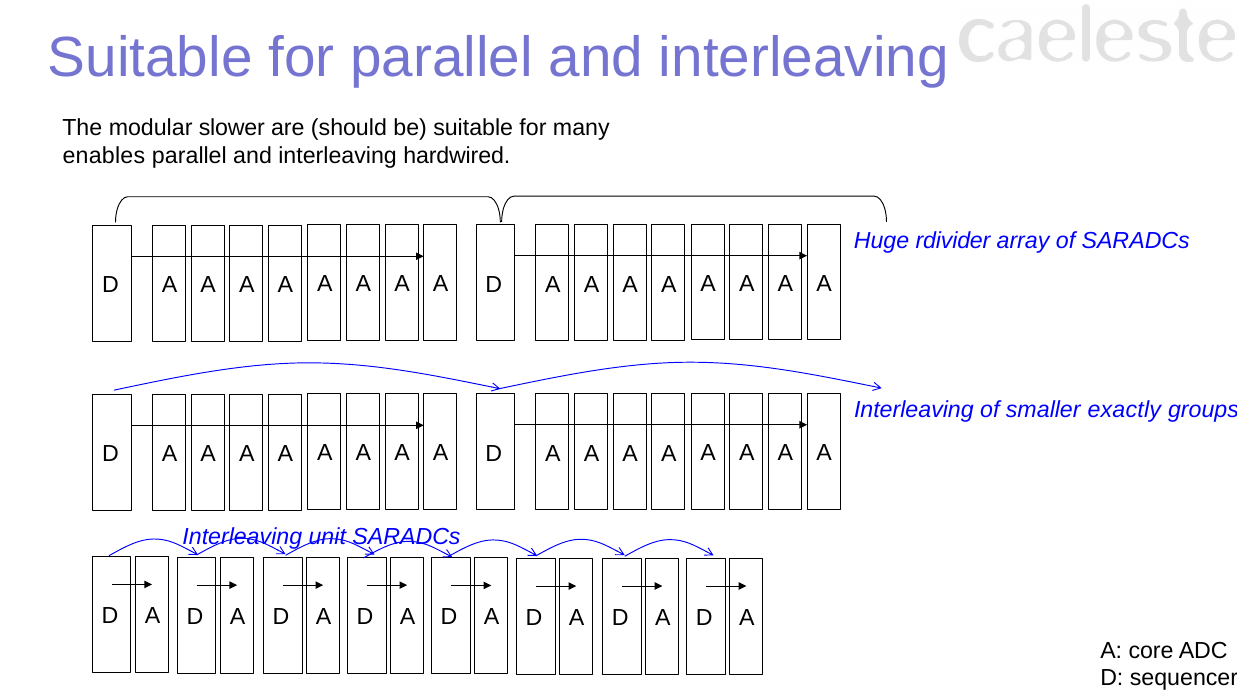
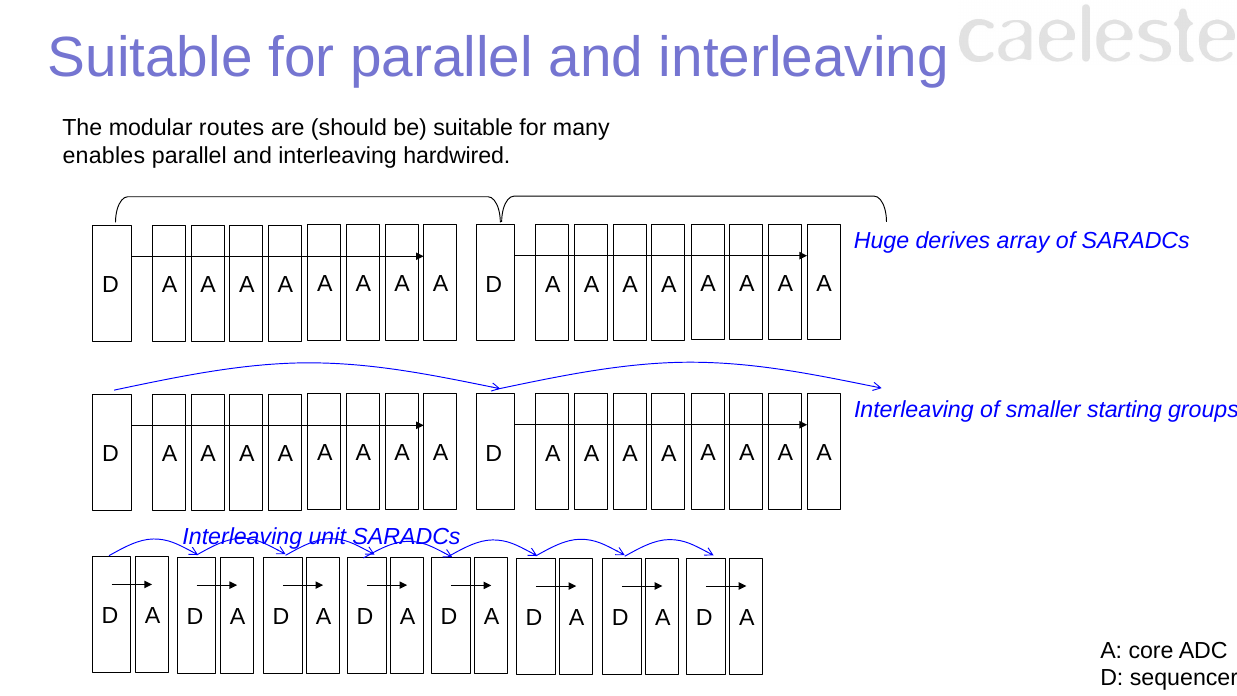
slower: slower -> routes
rdivider: rdivider -> derives
exactly: exactly -> starting
